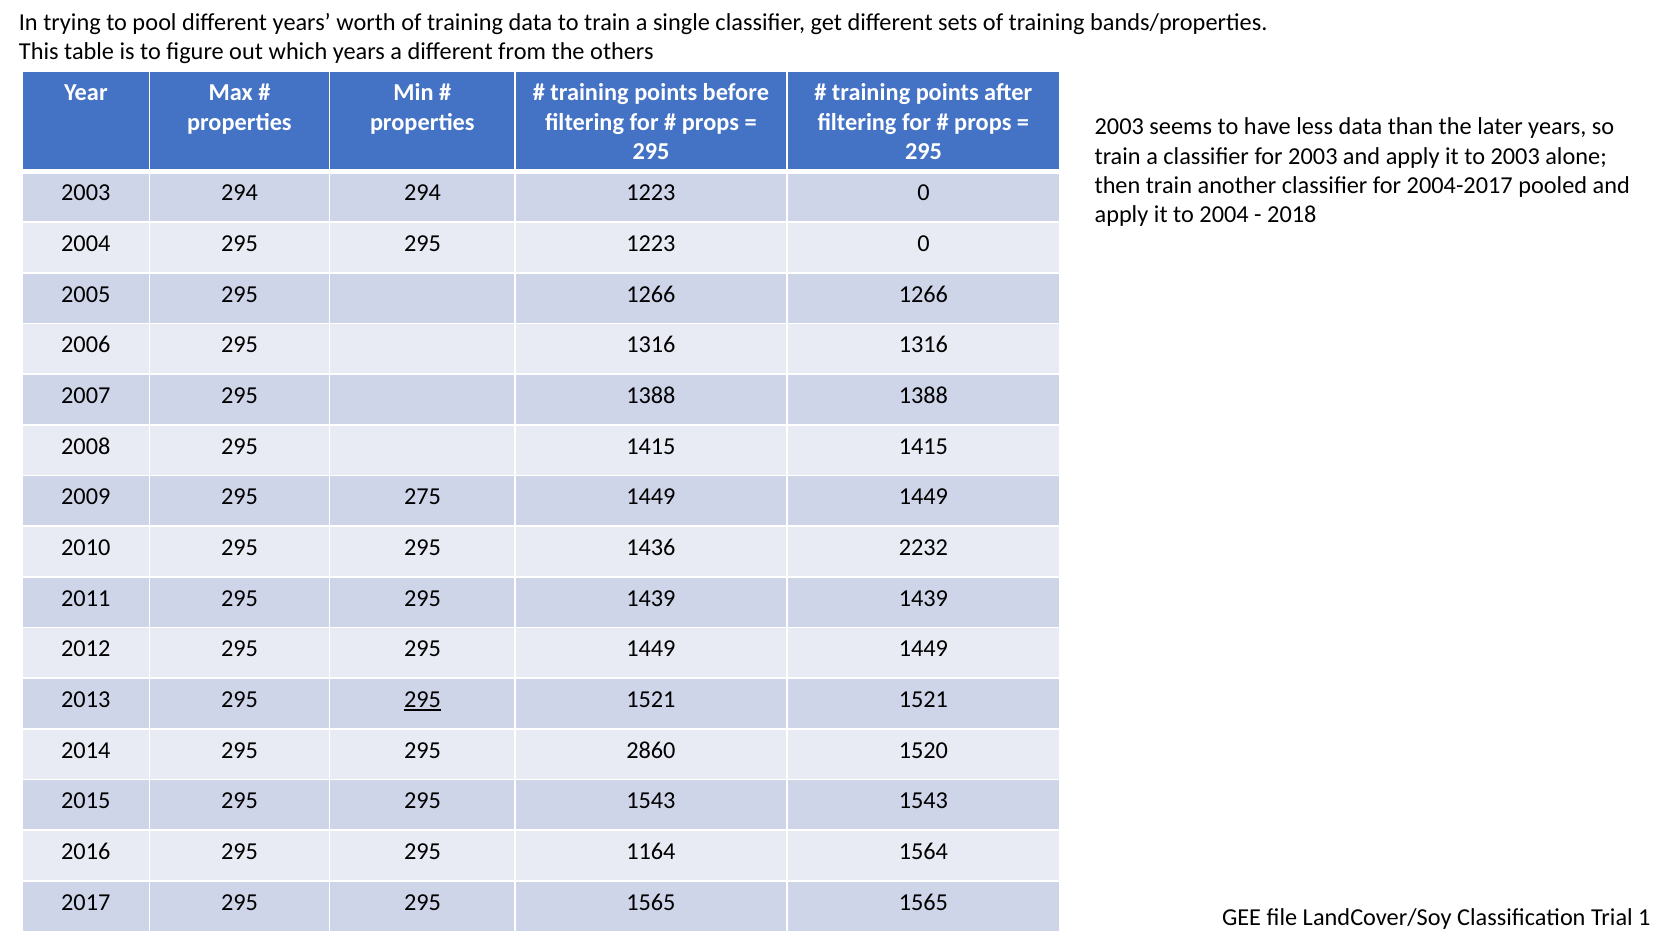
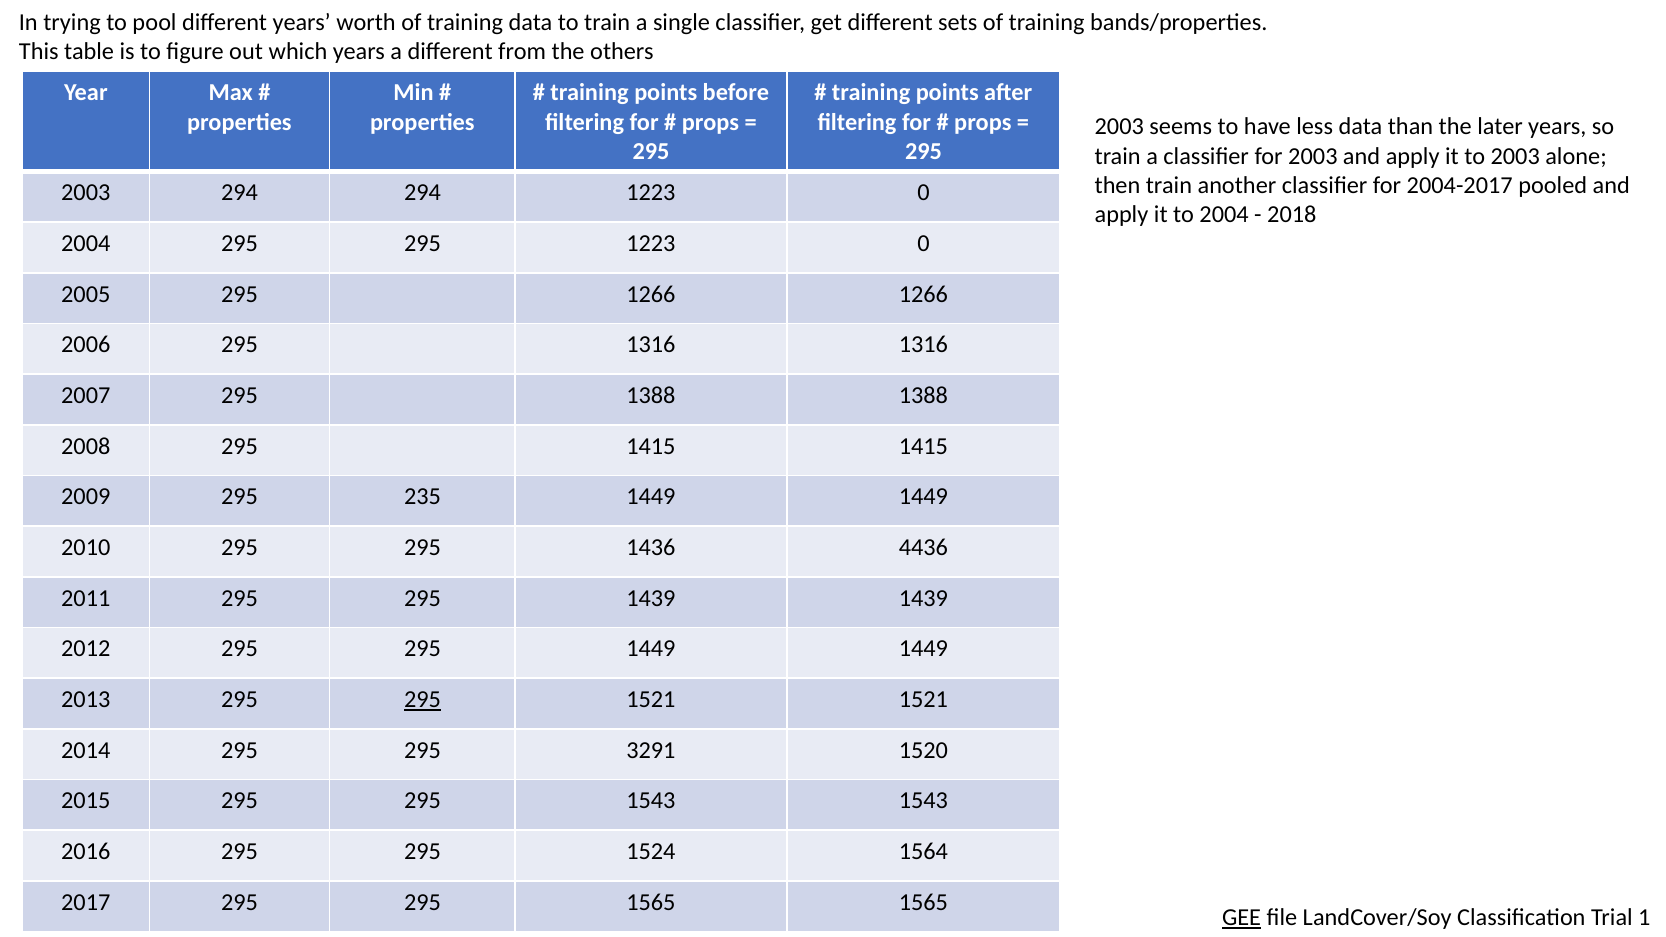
275: 275 -> 235
2232: 2232 -> 4436
2860: 2860 -> 3291
1164: 1164 -> 1524
GEE underline: none -> present
